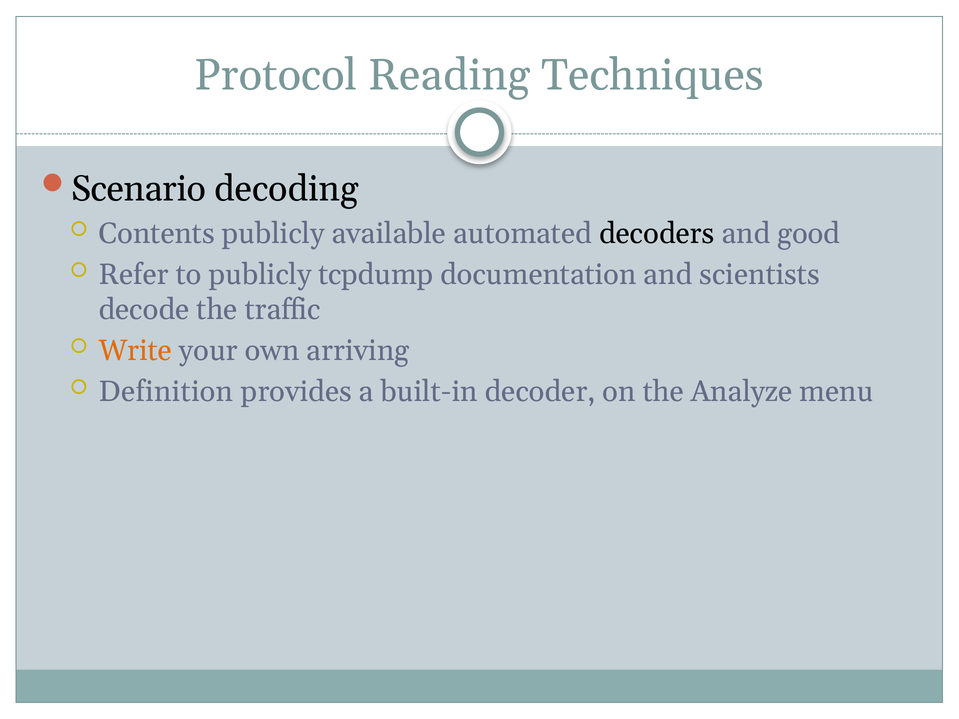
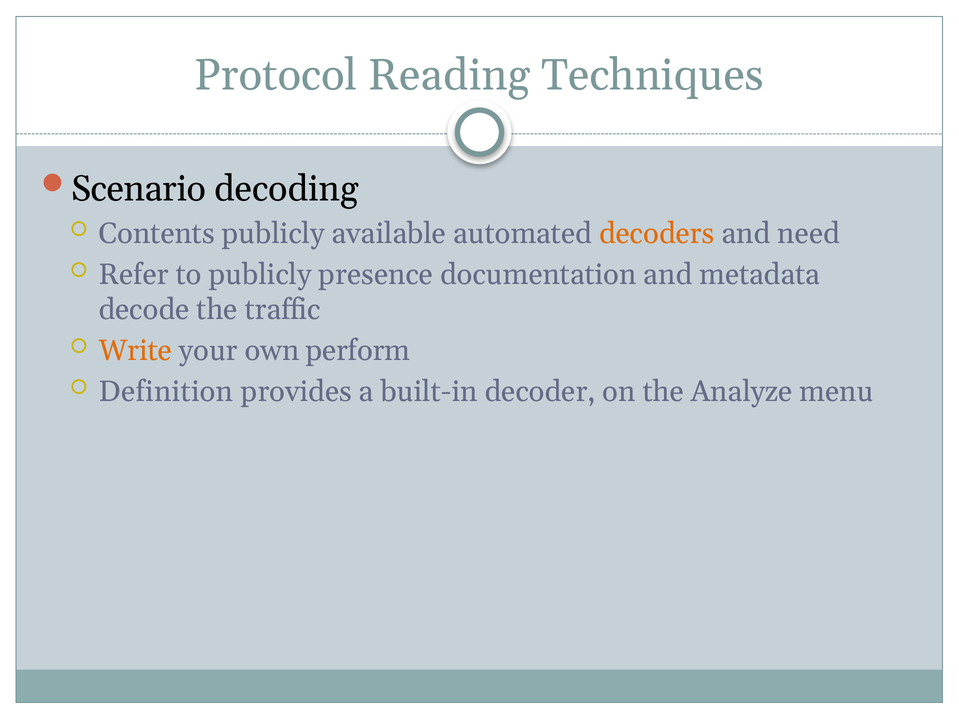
decoders colour: black -> orange
good: good -> need
tcpdump: tcpdump -> presence
scientists: scientists -> metadata
arriving: arriving -> perform
